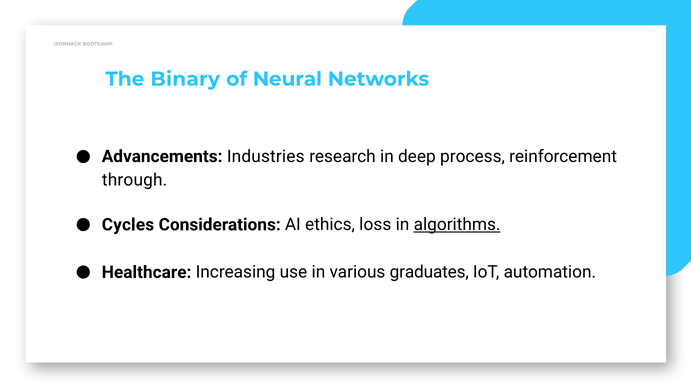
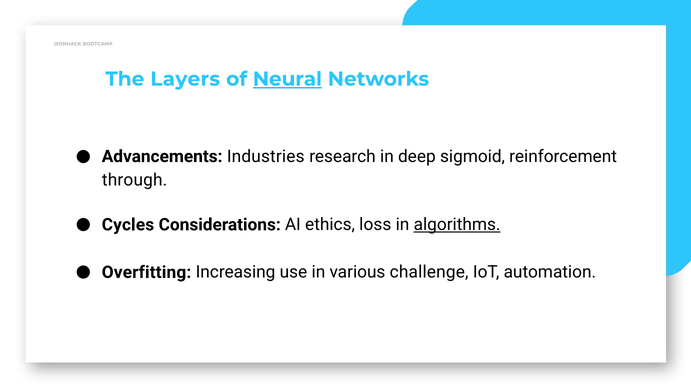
Binary: Binary -> Layers
Neural underline: none -> present
process: process -> sigmoid
Healthcare: Healthcare -> Overfitting
graduates: graduates -> challenge
